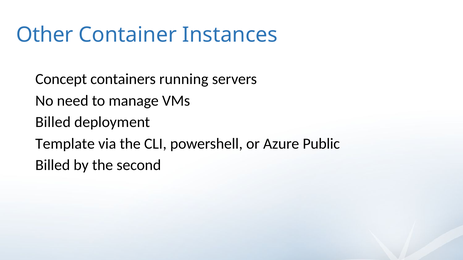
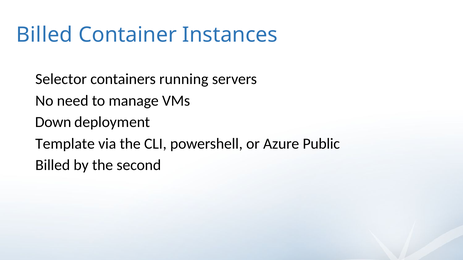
Other at (45, 35): Other -> Billed
Concept: Concept -> Selector
Billed at (53, 122): Billed -> Down
